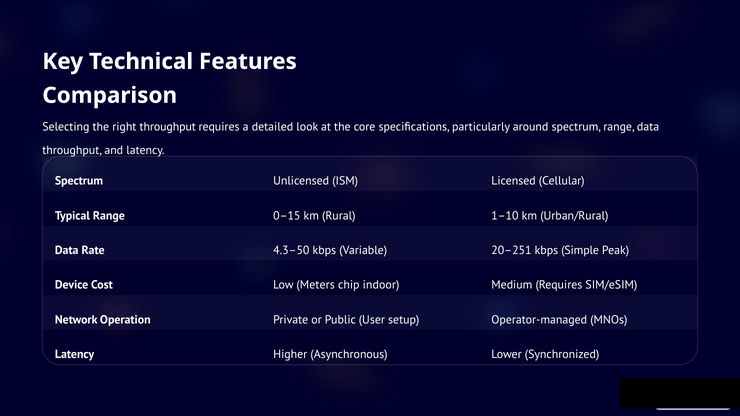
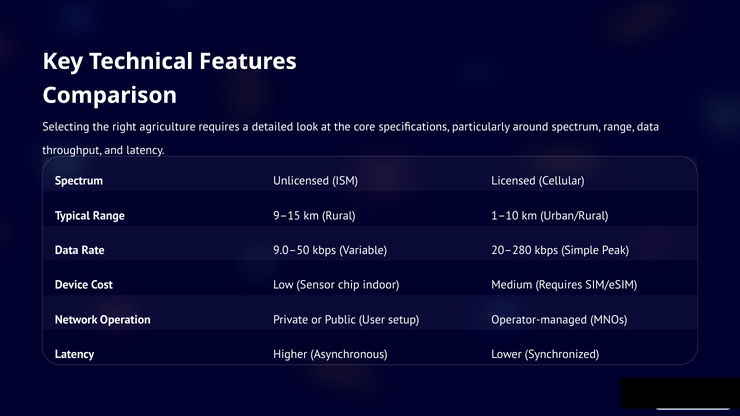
right throughput: throughput -> agriculture
0–15: 0–15 -> 9–15
4.3–50: 4.3–50 -> 9.0–50
20–251: 20–251 -> 20–280
Meters: Meters -> Sensor
